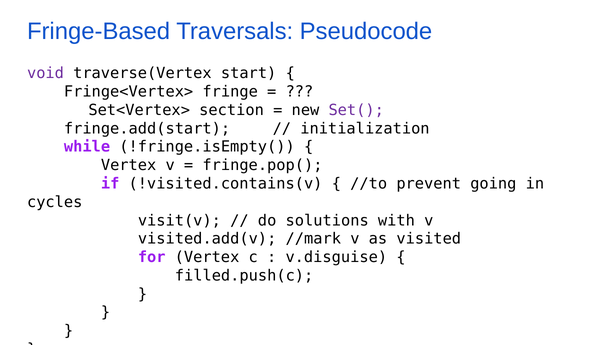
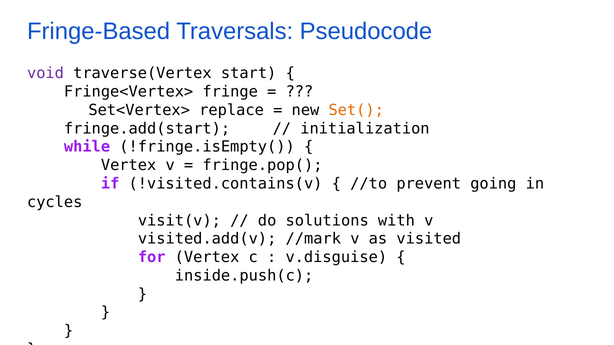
section: section -> replace
Set( colour: purple -> orange
filled.push(c: filled.push(c -> inside.push(c
